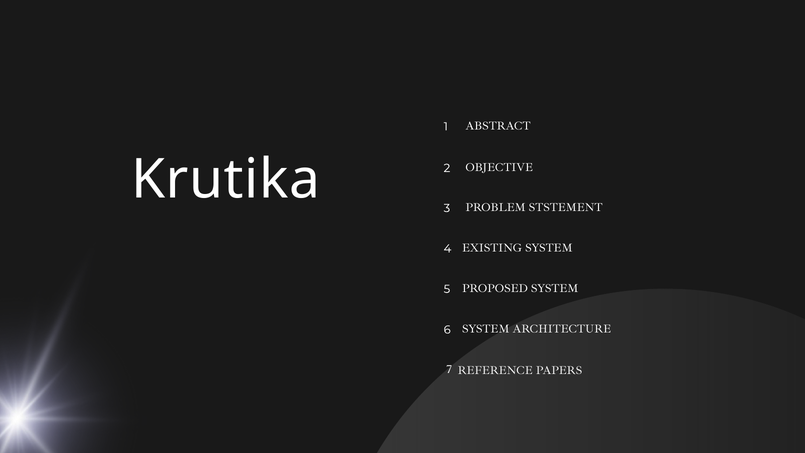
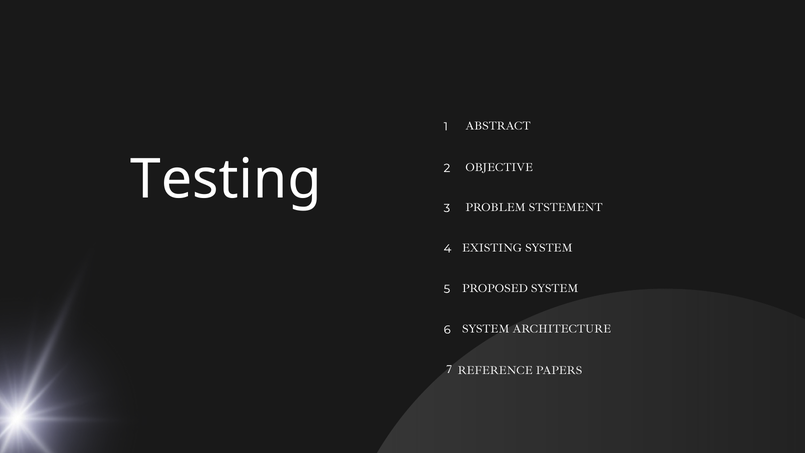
Krutika: Krutika -> Testing
